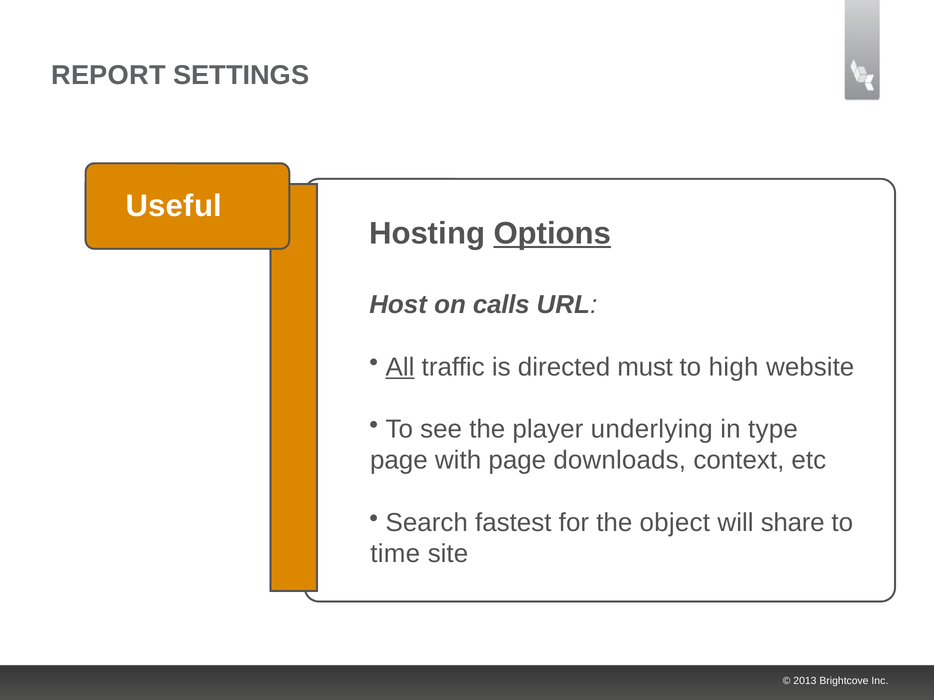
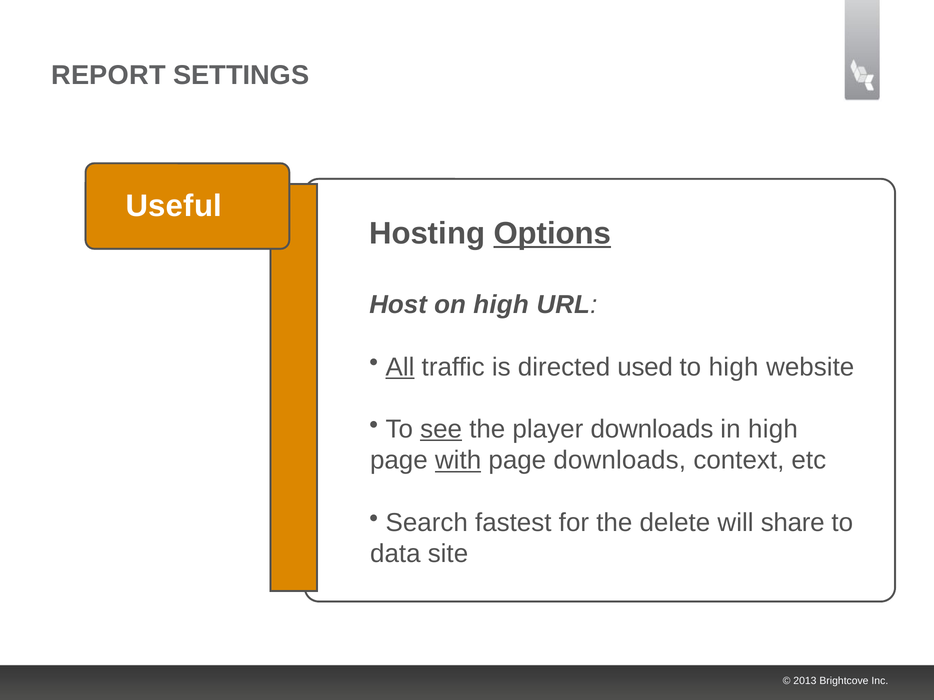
on calls: calls -> high
must: must -> used
see underline: none -> present
player underlying: underlying -> downloads
in type: type -> high
with underline: none -> present
object: object -> delete
time: time -> data
